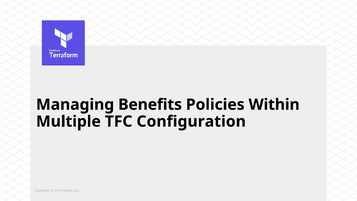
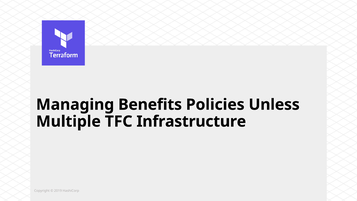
Within: Within -> Unless
Configuration: Configuration -> Infrastructure
